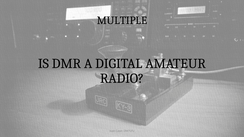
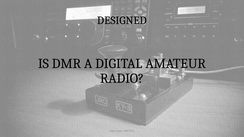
MULTIPLE: MULTIPLE -> DESIGNED
